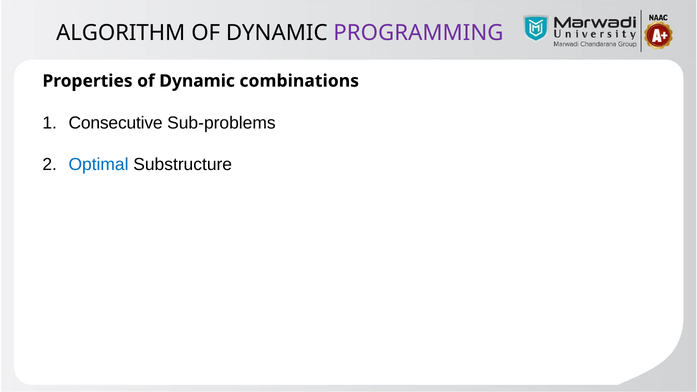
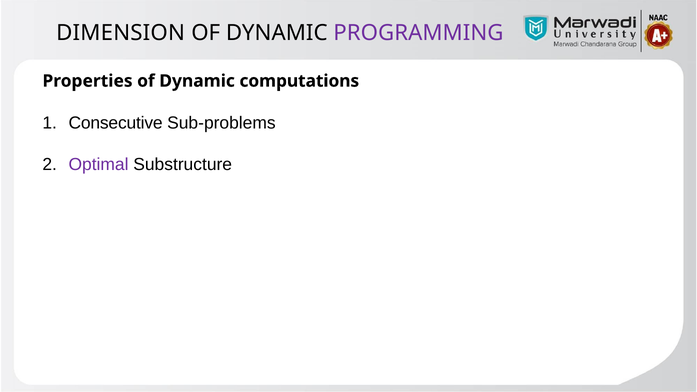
ALGORITHM: ALGORITHM -> DIMENSION
combinations: combinations -> computations
Optimal colour: blue -> purple
